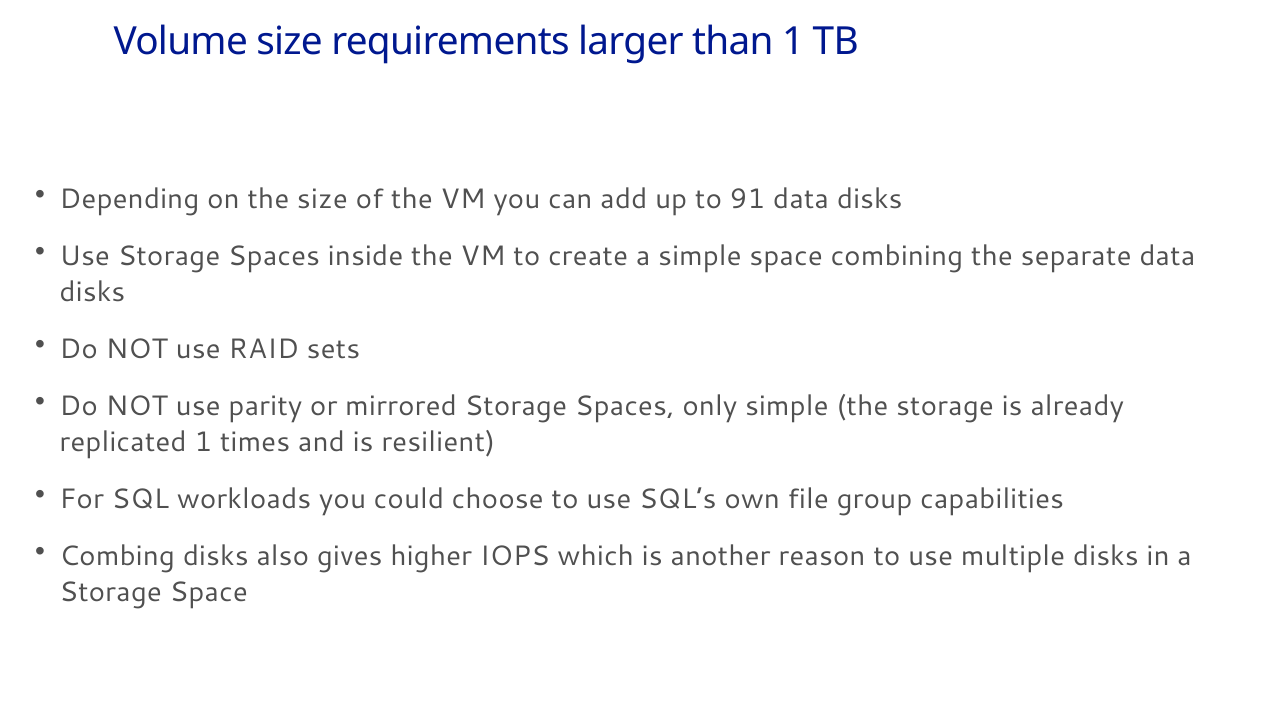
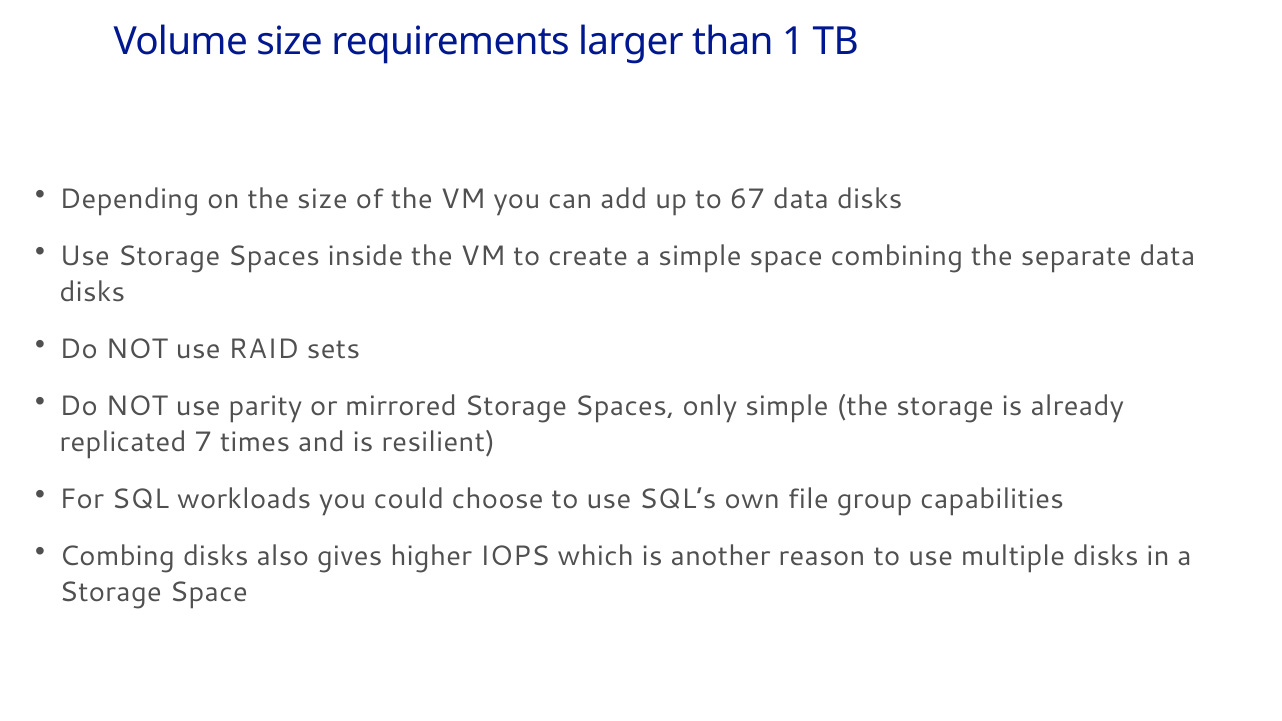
91: 91 -> 67
replicated 1: 1 -> 7
